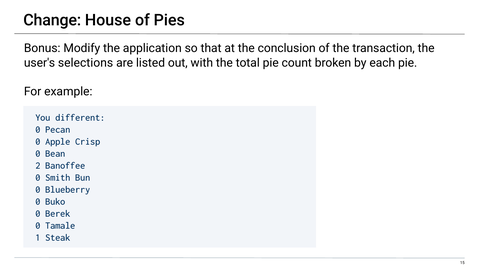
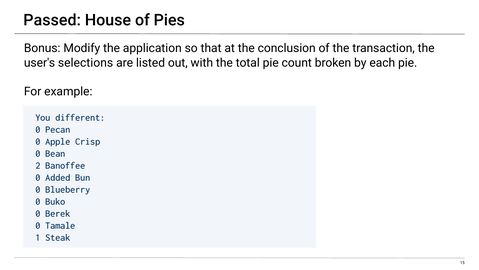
Change: Change -> Passed
Smith: Smith -> Added
